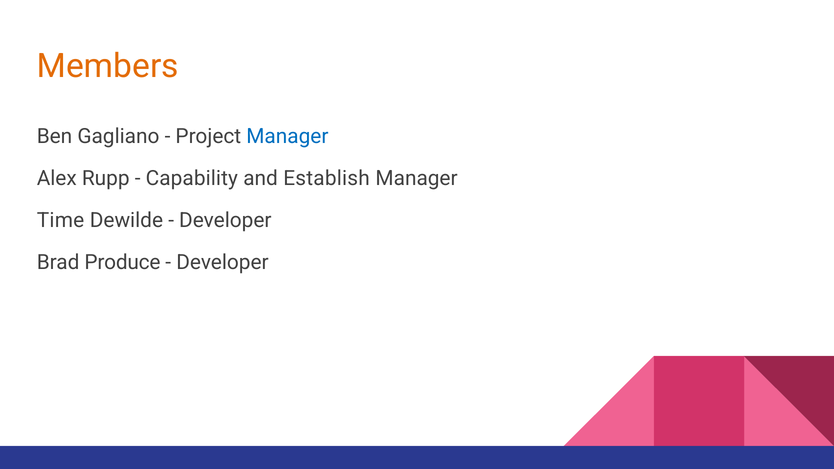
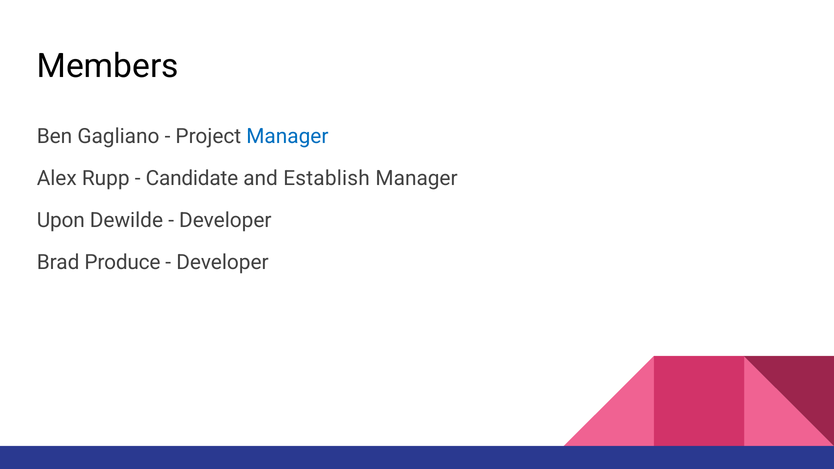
Members colour: orange -> black
Capability: Capability -> Candidate
Time: Time -> Upon
